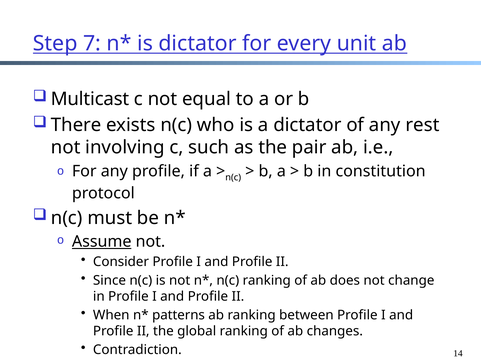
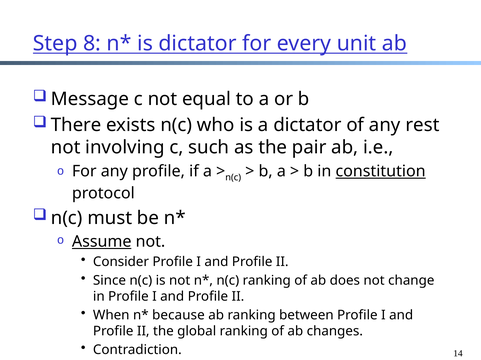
7: 7 -> 8
Multicast: Multicast -> Message
constitution underline: none -> present
patterns: patterns -> because
